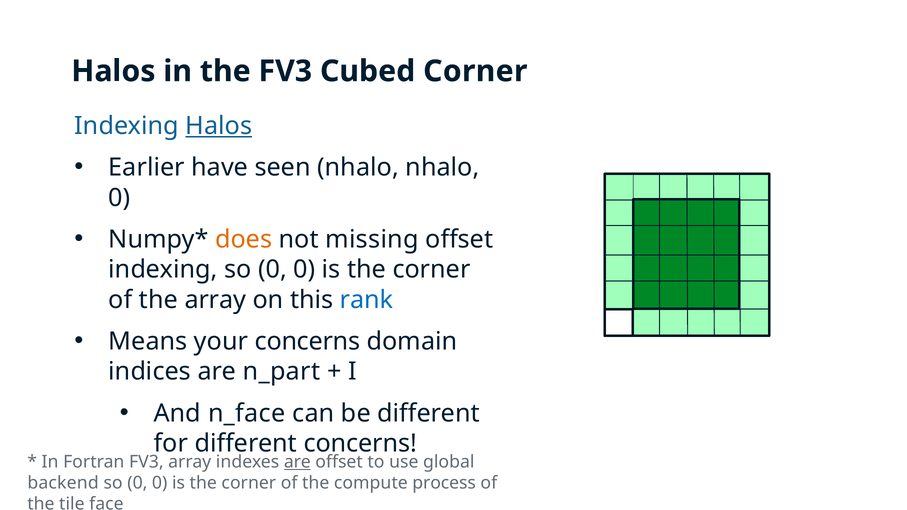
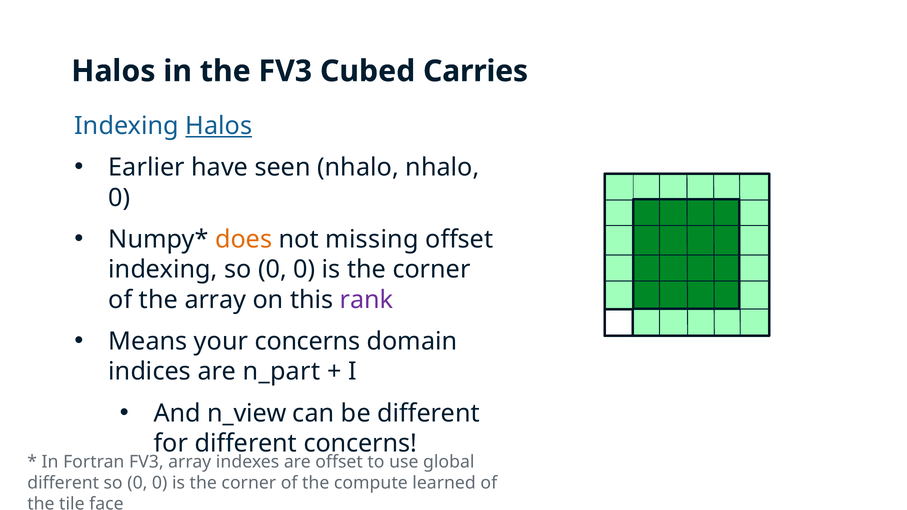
Cubed Corner: Corner -> Carries
rank colour: blue -> purple
n_face: n_face -> n_view
are at (297, 462) underline: present -> none
backend at (63, 483): backend -> different
process: process -> learned
